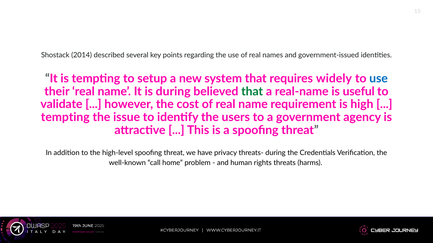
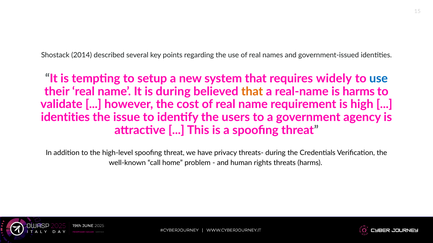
that at (252, 92) colour: green -> orange
is useful: useful -> harms
tempting at (65, 118): tempting -> identities
